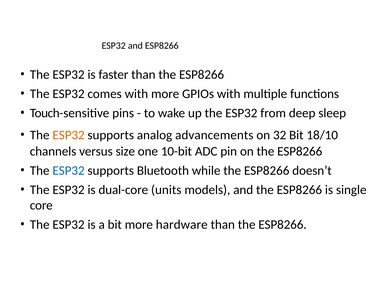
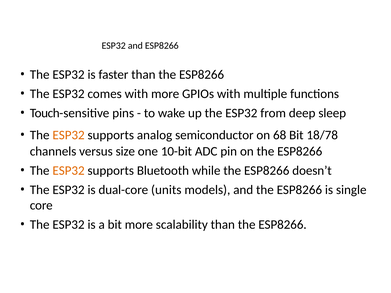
advancements: advancements -> semiconductor
32: 32 -> 68
18/10: 18/10 -> 18/78
ESP32 at (69, 171) colour: blue -> orange
hardware: hardware -> scalability
